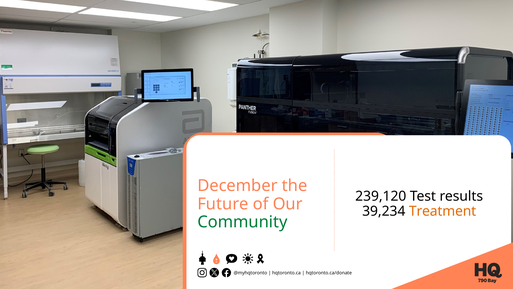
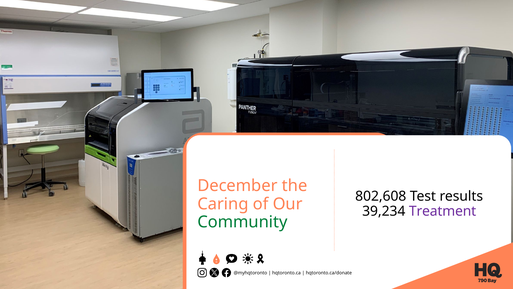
239,120: 239,120 -> 802,608
Future: Future -> Caring
Treatment colour: orange -> purple
